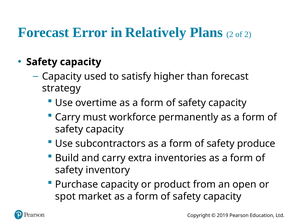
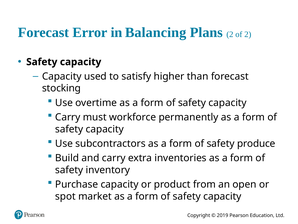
Relatively: Relatively -> Balancing
strategy: strategy -> stocking
